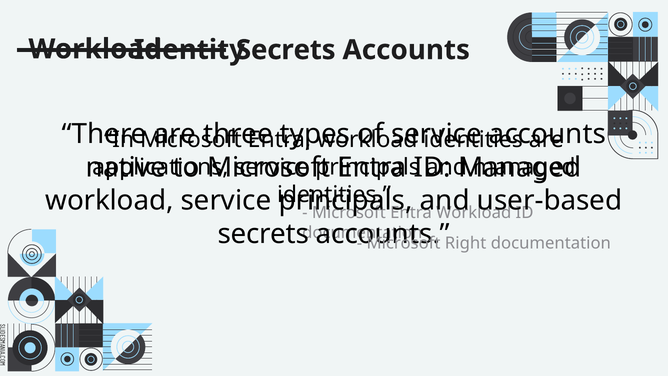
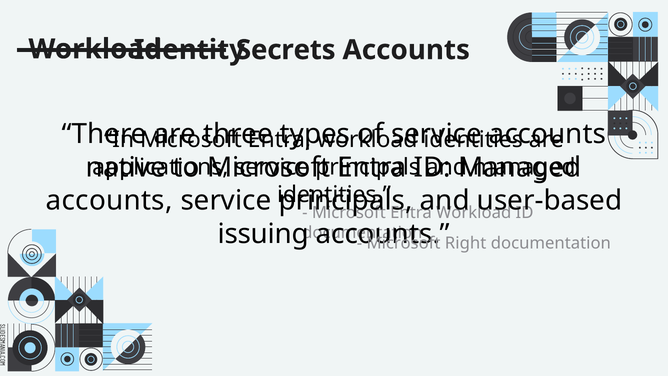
workload at (109, 201): workload -> accounts
secrets at (263, 234): secrets -> issuing
